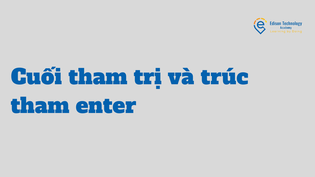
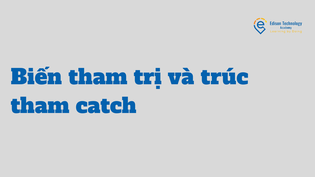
Cuối: Cuối -> Biến
enter: enter -> catch
